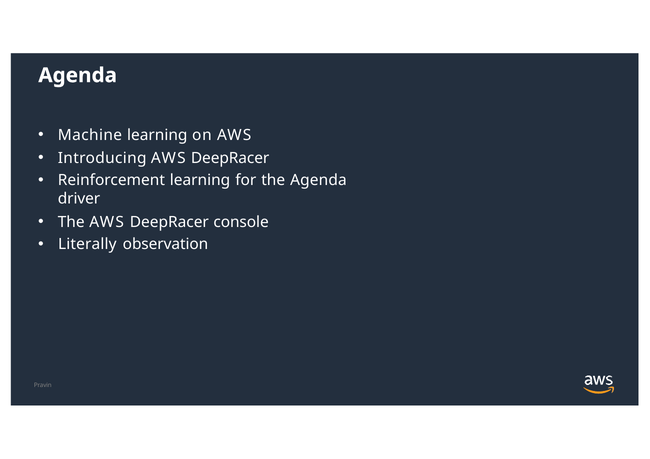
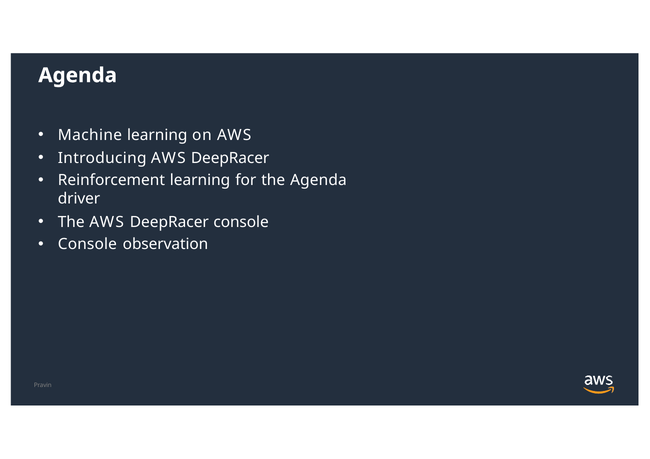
Literally at (87, 245): Literally -> Console
